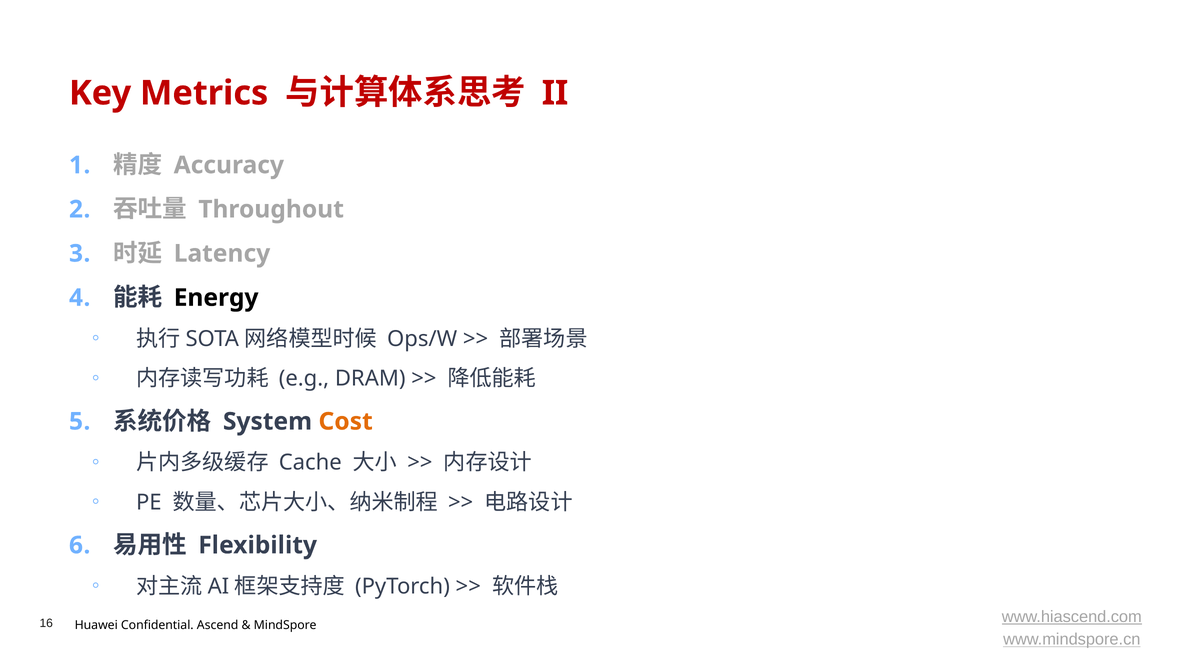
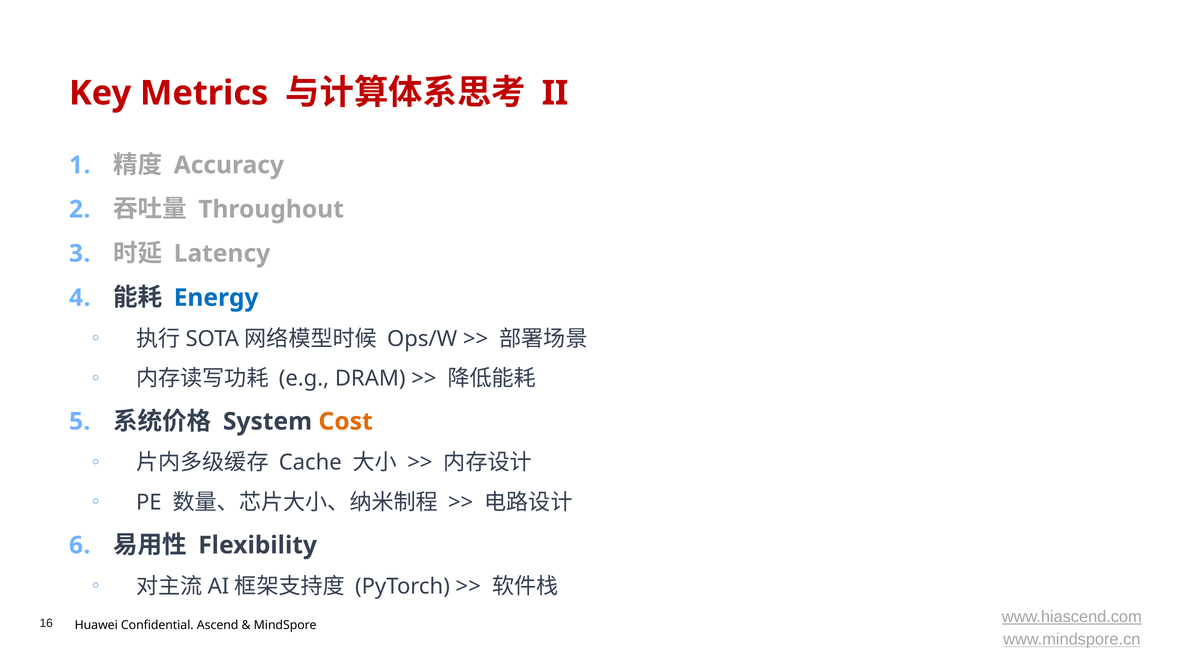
Energy colour: black -> blue
